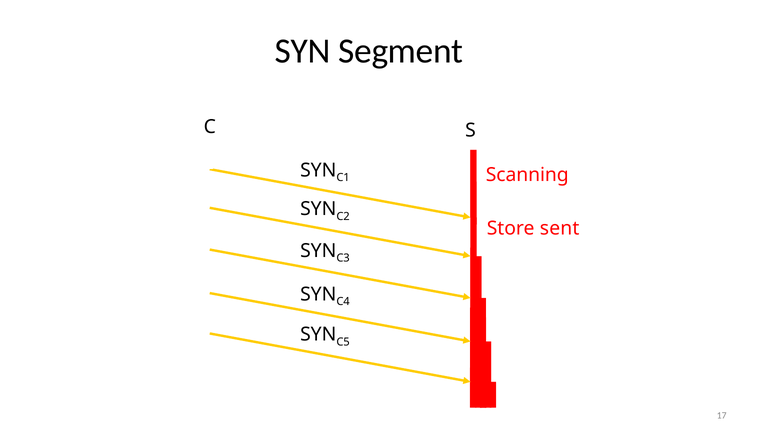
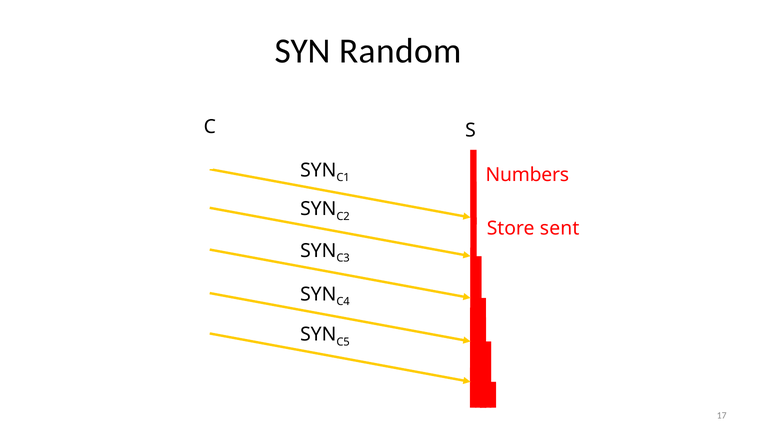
Segment: Segment -> Random
Scanning: Scanning -> Numbers
